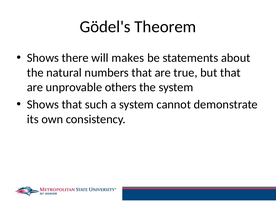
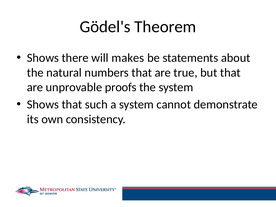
others: others -> proofs
